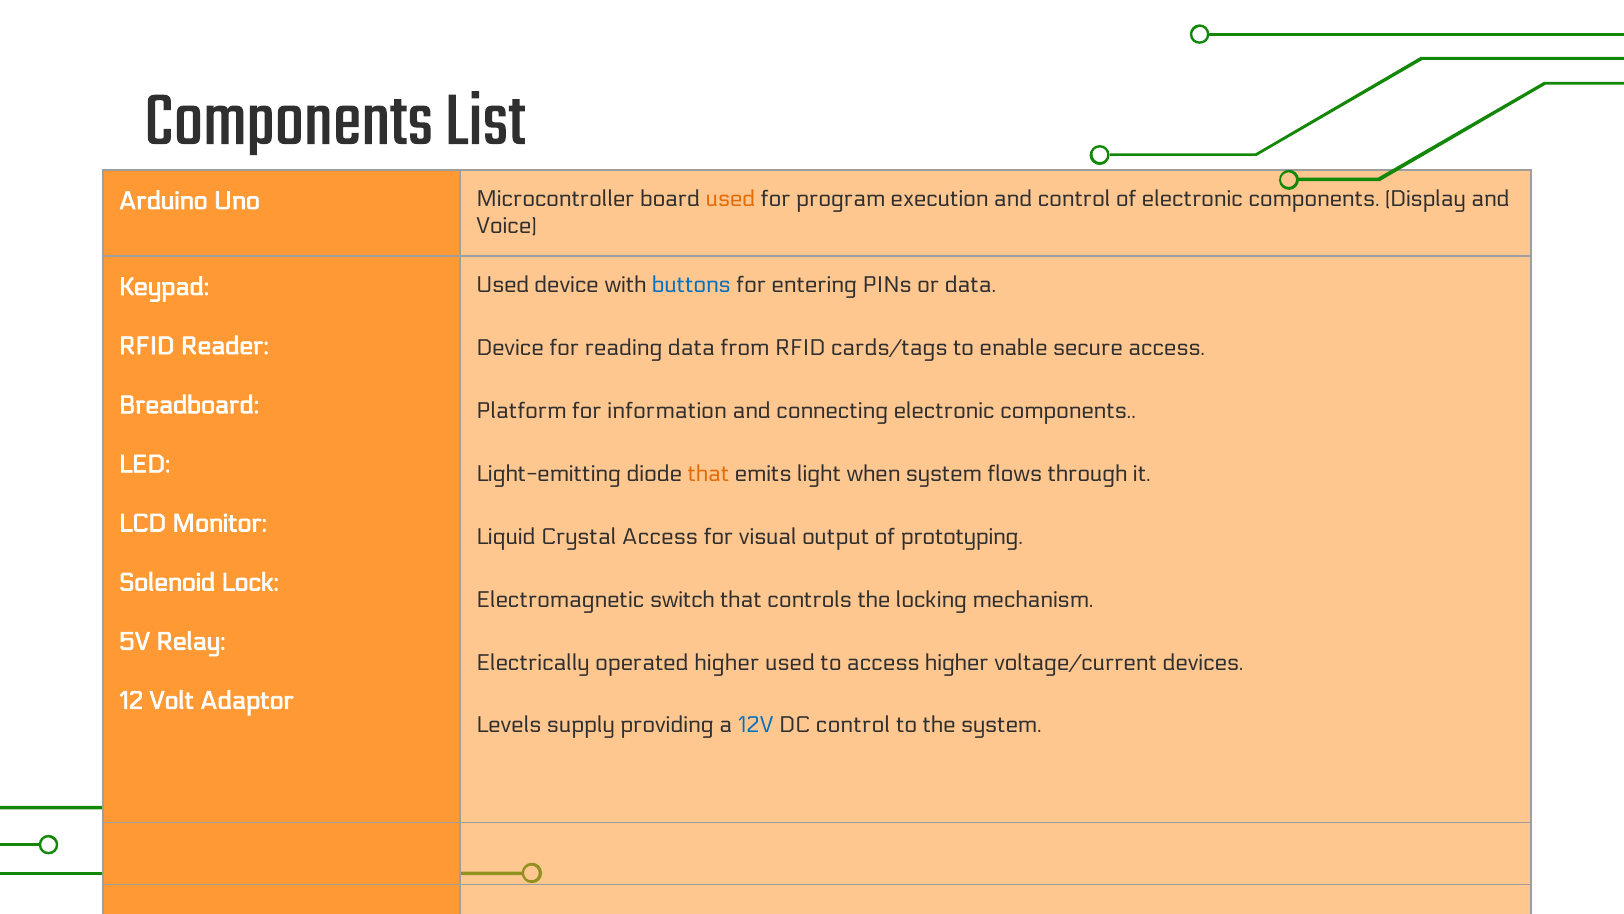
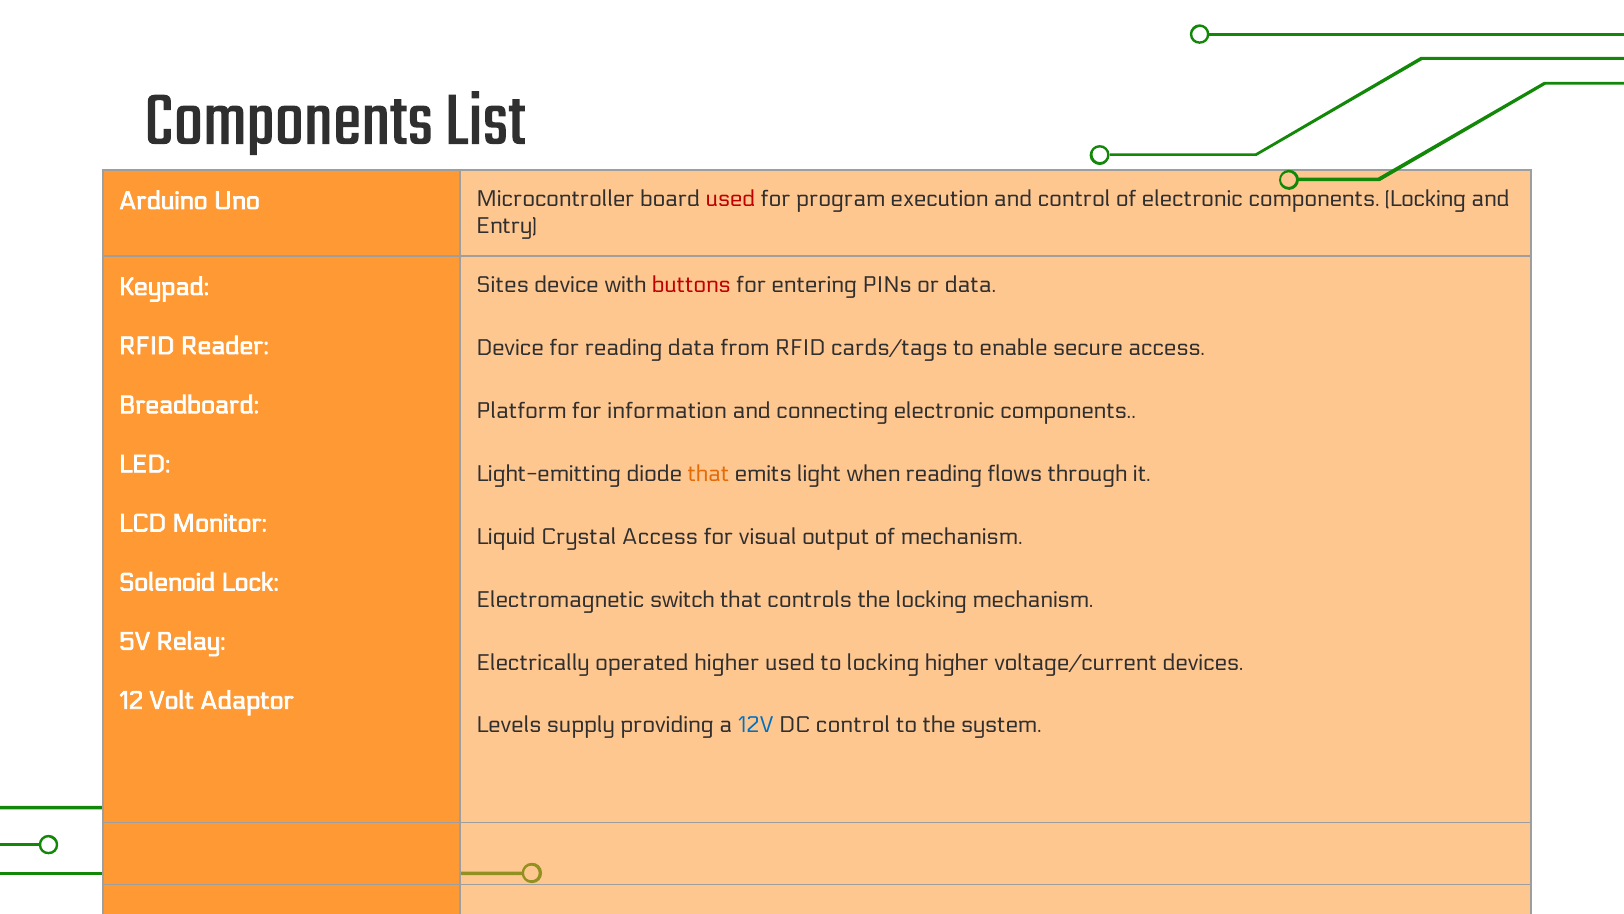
used at (731, 199) colour: orange -> red
components Display: Display -> Locking
Voice: Voice -> Entry
Used at (503, 285): Used -> Sites
buttons colour: blue -> red
when system: system -> reading
of prototyping: prototyping -> mechanism
to access: access -> locking
